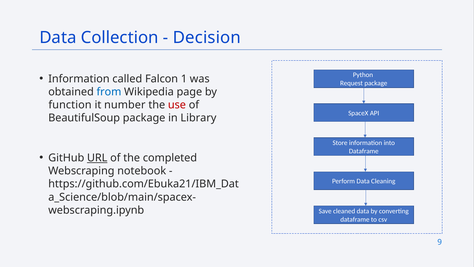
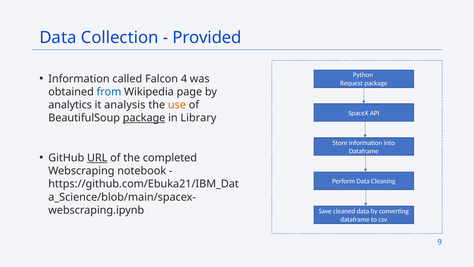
Decision: Decision -> Provided
1: 1 -> 4
function: function -> analytics
number: number -> analysis
use colour: red -> orange
package at (144, 118) underline: none -> present
